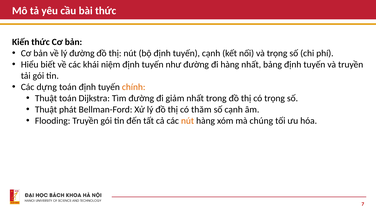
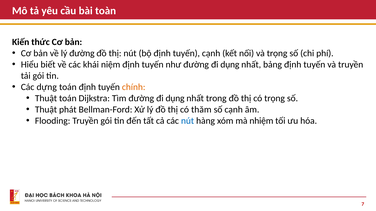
bài thức: thức -> toàn
như đường đi hàng: hàng -> dụng
Tìm đường đi giảm: giảm -> dụng
nút at (188, 121) colour: orange -> blue
chúng: chúng -> nhiệm
